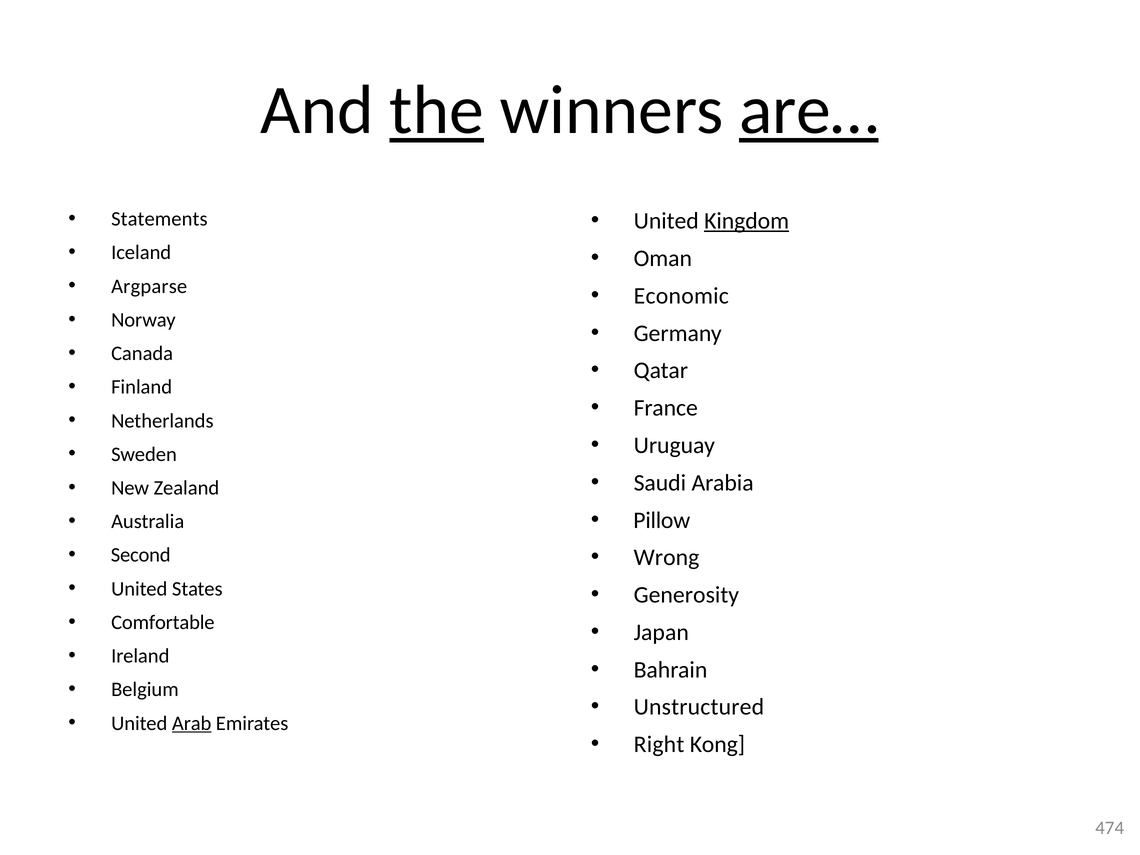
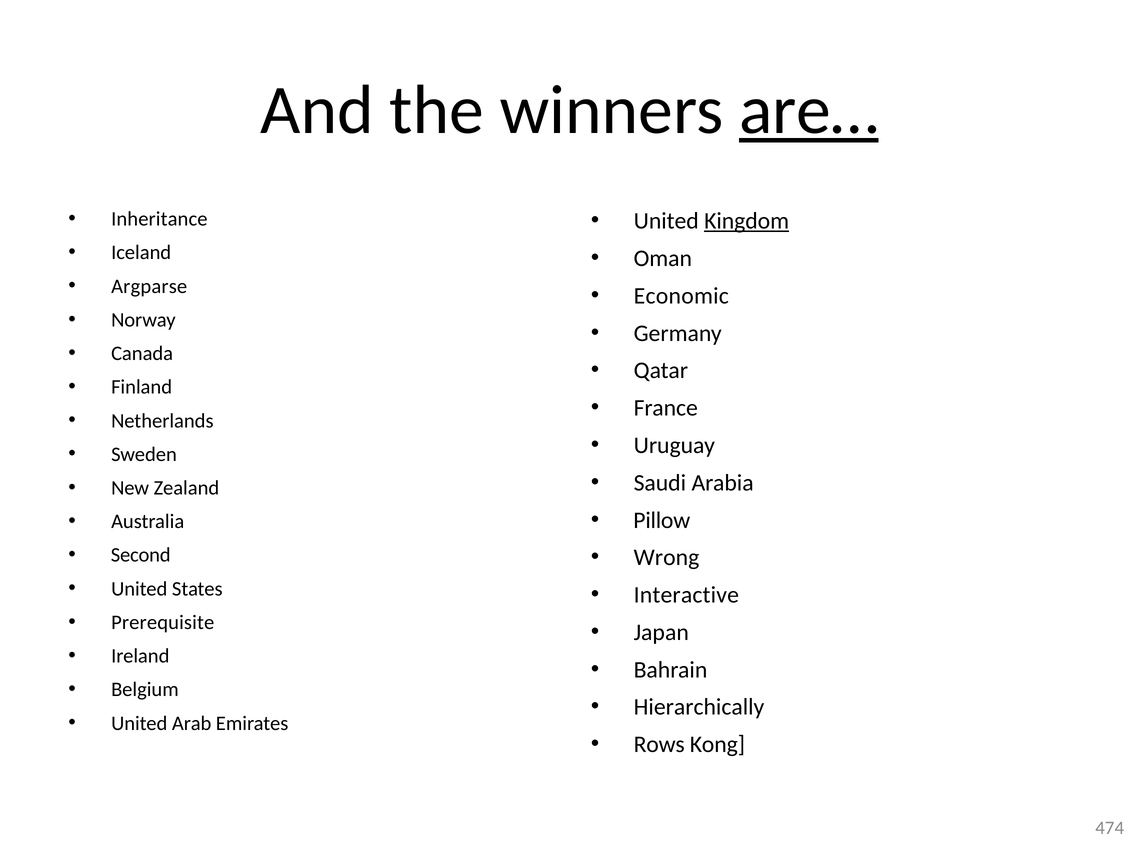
the underline: present -> none
Statements: Statements -> Inheritance
Generosity: Generosity -> Interactive
Comfortable: Comfortable -> Prerequisite
Unstructured: Unstructured -> Hierarchically
Arab underline: present -> none
Right: Right -> Rows
